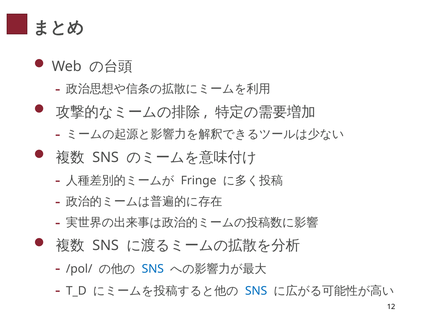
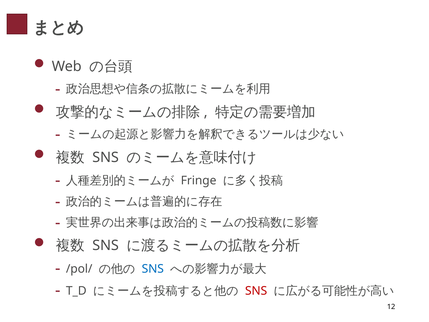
SNS at (256, 291) colour: blue -> red
